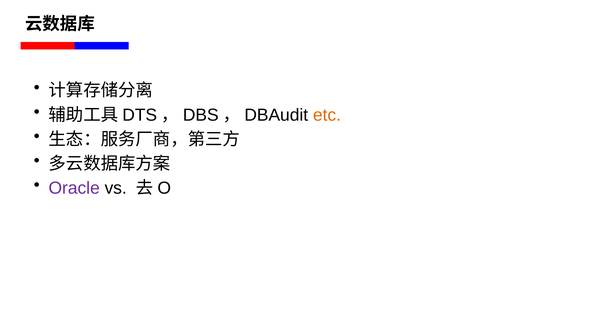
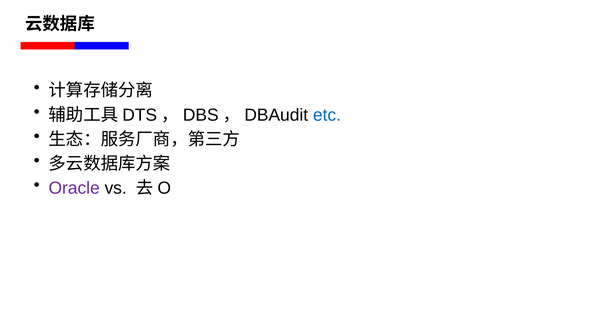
etc colour: orange -> blue
